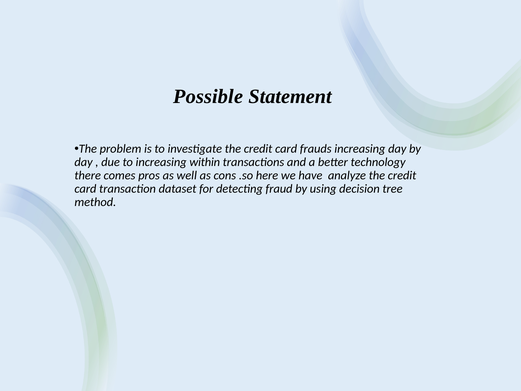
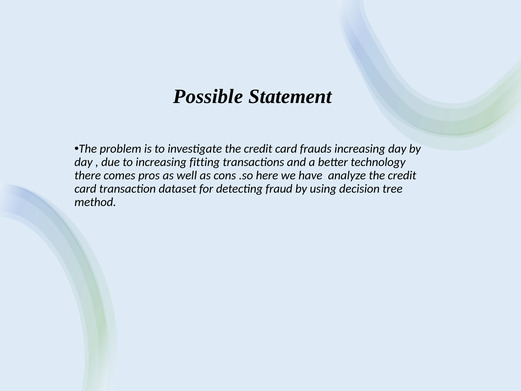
within: within -> fitting
